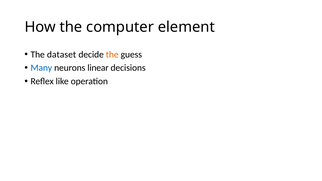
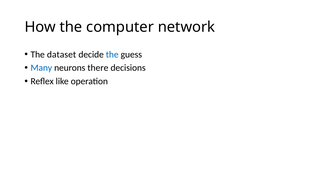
element: element -> network
the at (112, 54) colour: orange -> blue
linear: linear -> there
